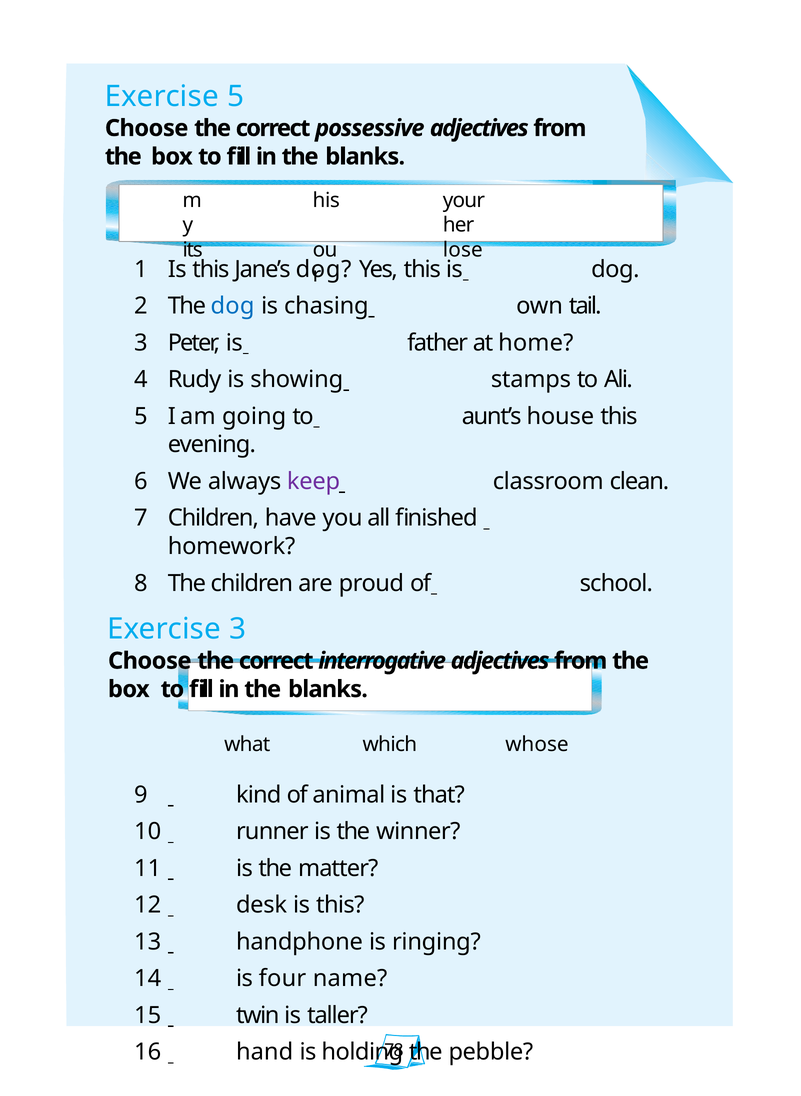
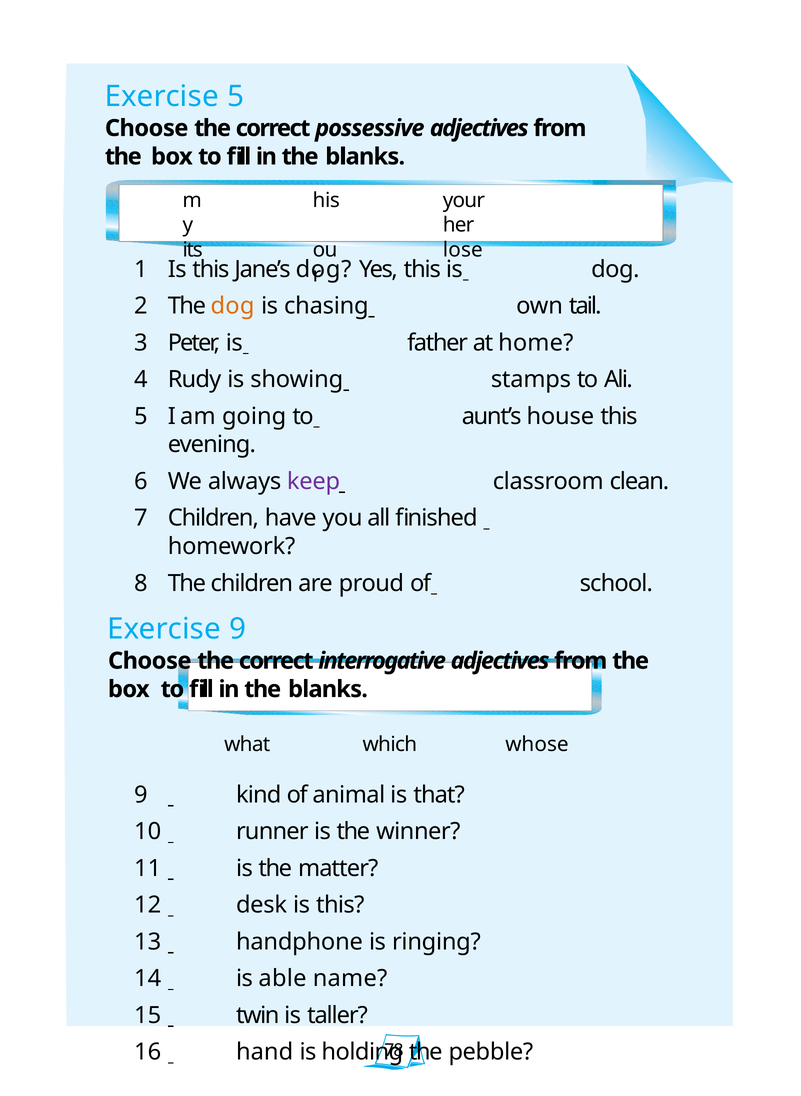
dog at (233, 306) colour: blue -> orange
Exercise 3: 3 -> 9
four: four -> able
